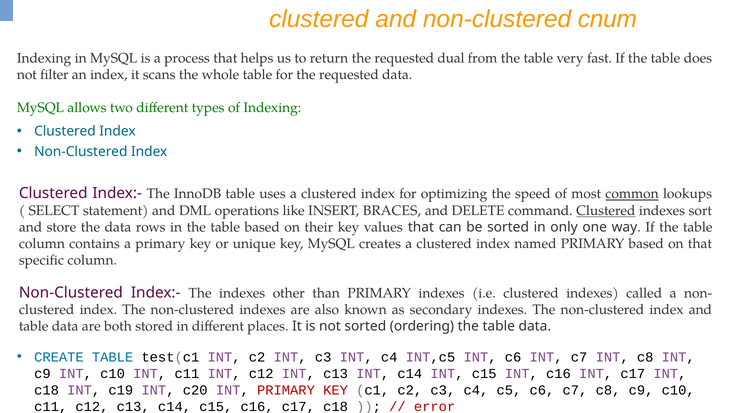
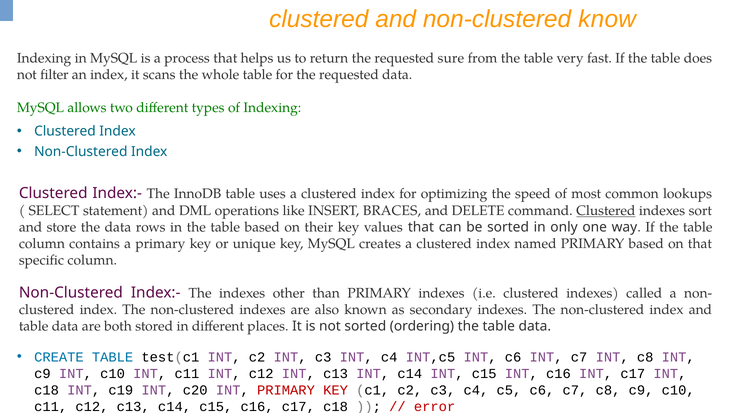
cnum: cnum -> know
dual: dual -> sure
common underline: present -> none
